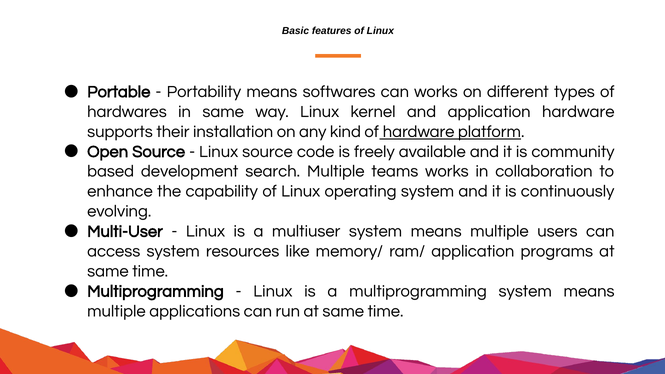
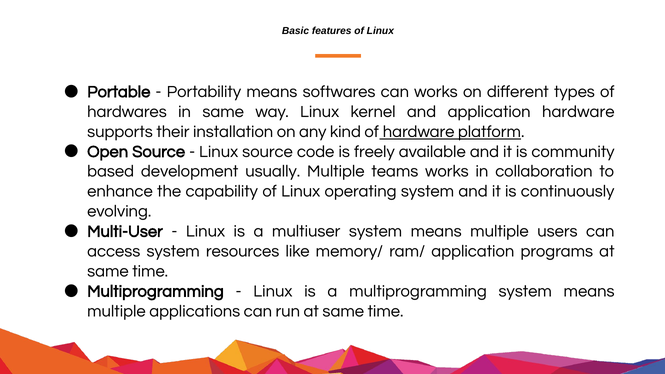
search: search -> usually
